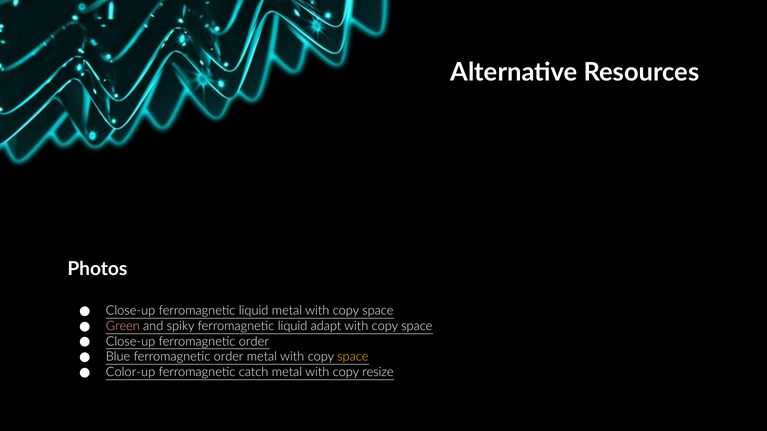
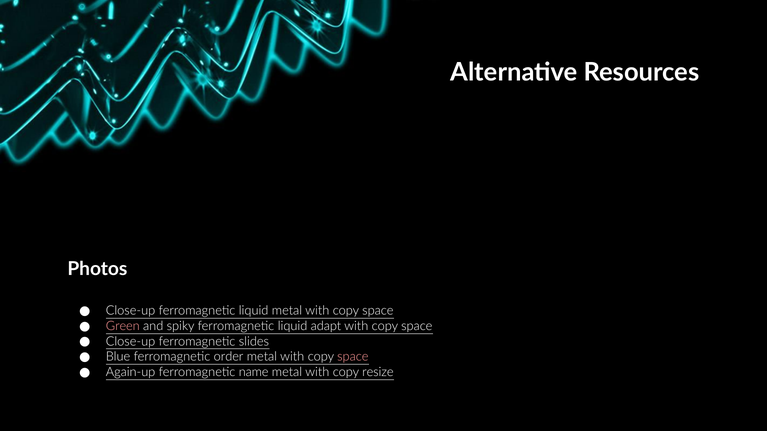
Close-up ferromagnetic order: order -> slides
space at (353, 357) colour: yellow -> pink
Color-up: Color-up -> Again-up
catch: catch -> name
